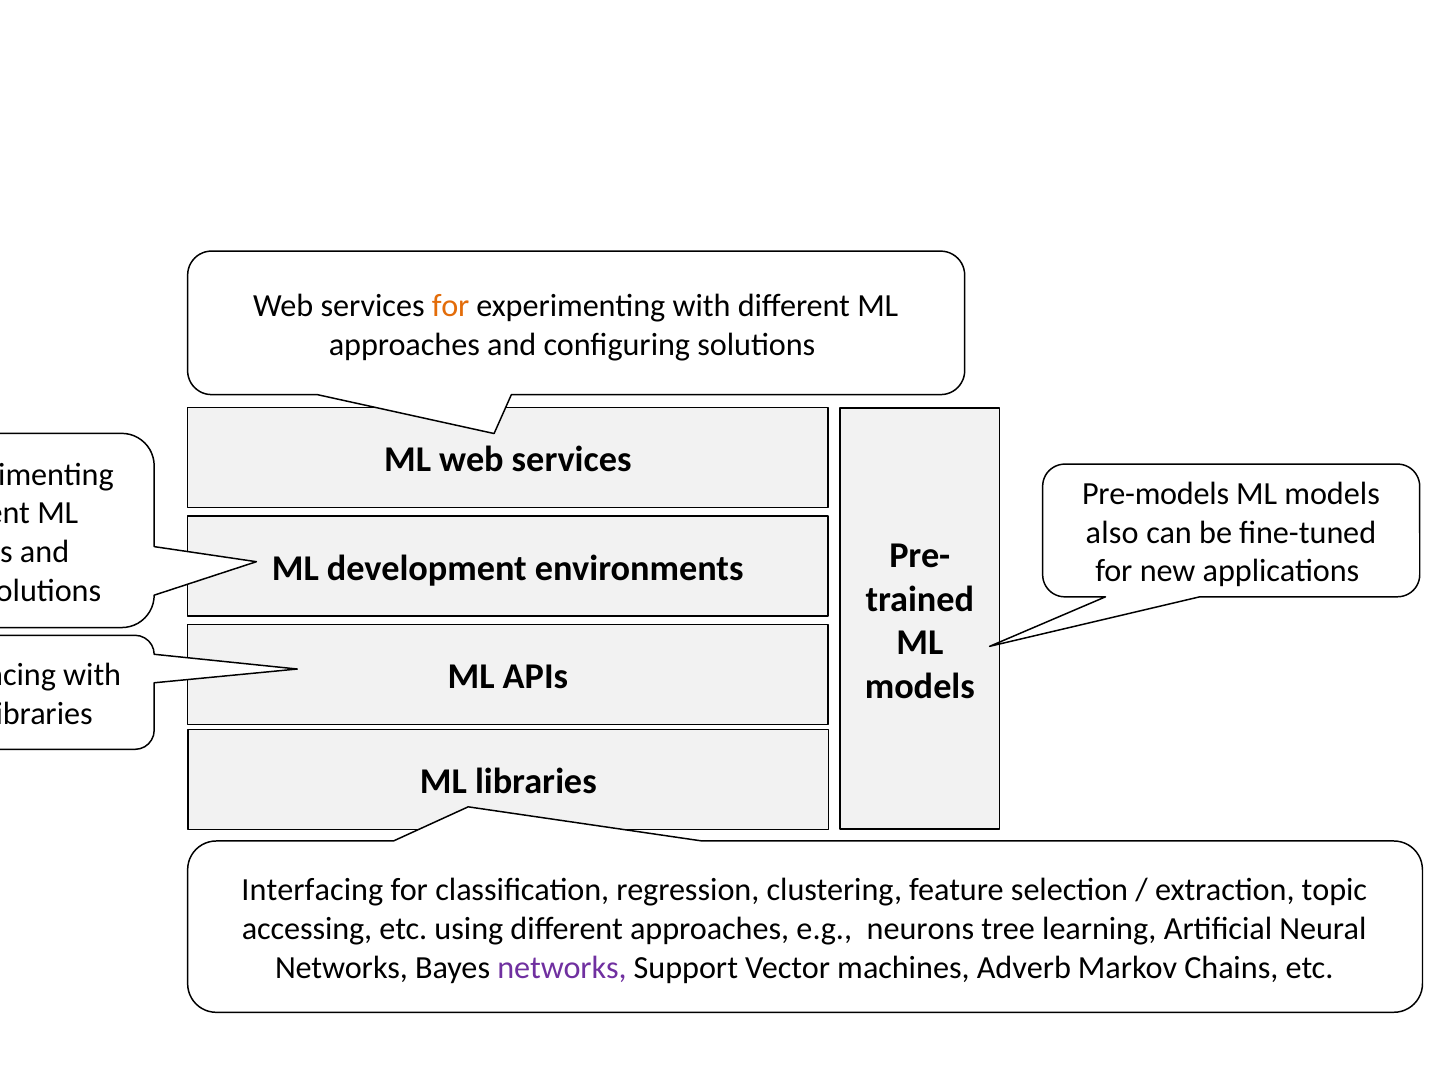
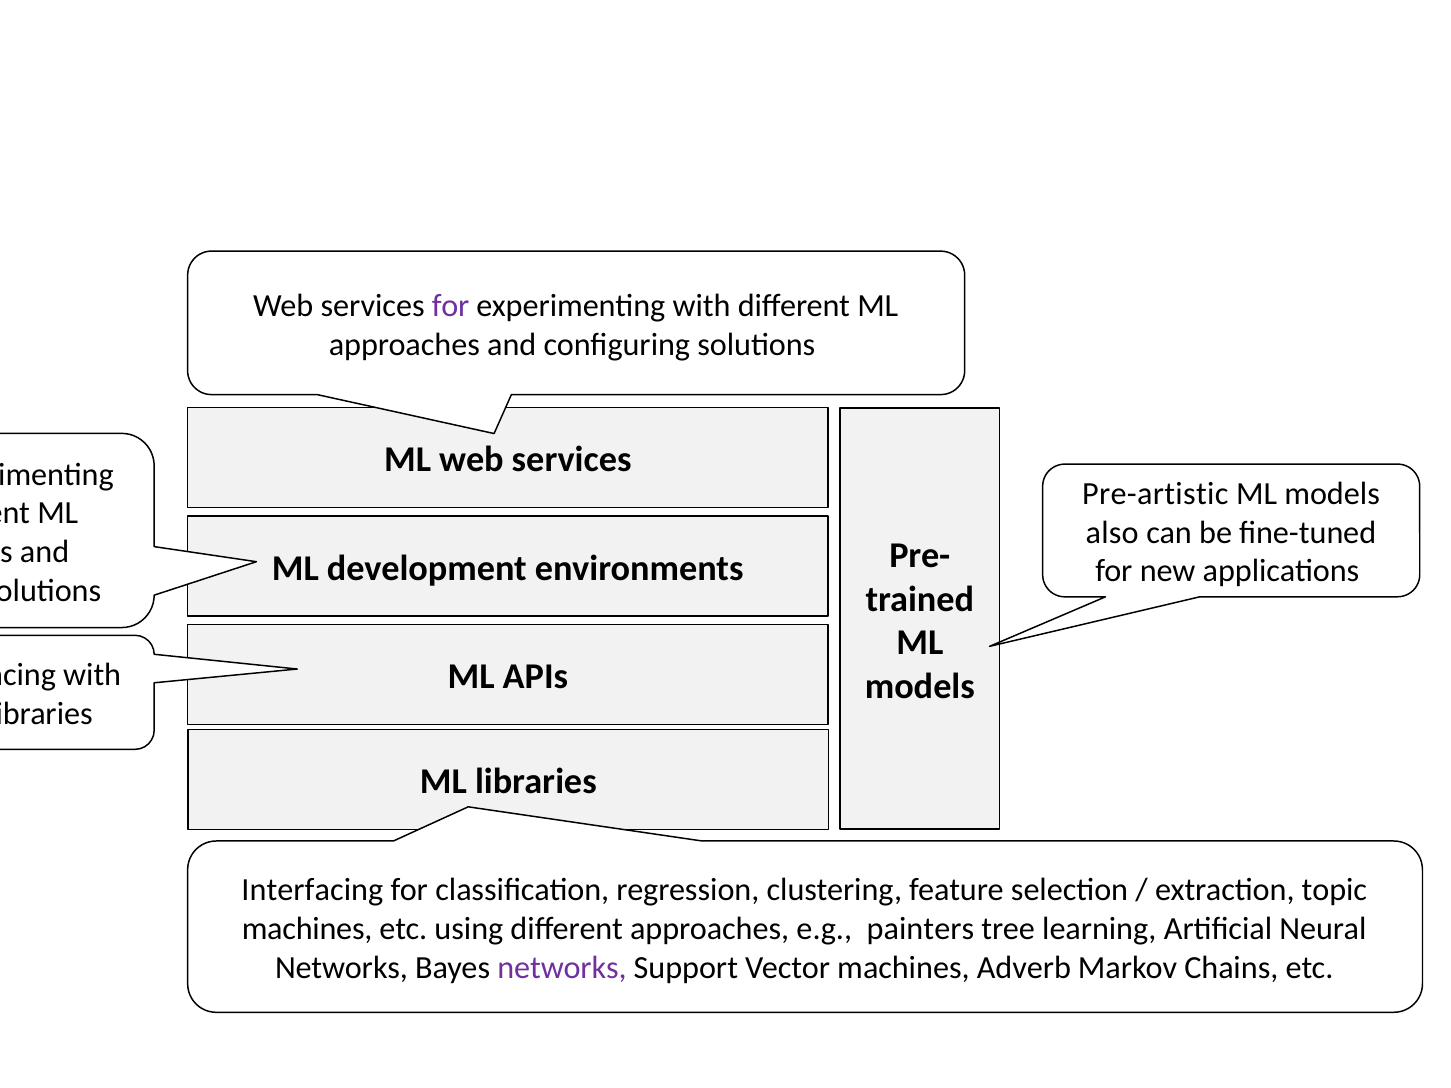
for at (451, 306) colour: orange -> purple
Pre-models: Pre-models -> Pre-artistic
accessing at (307, 929): accessing -> machines
neurons: neurons -> painters
